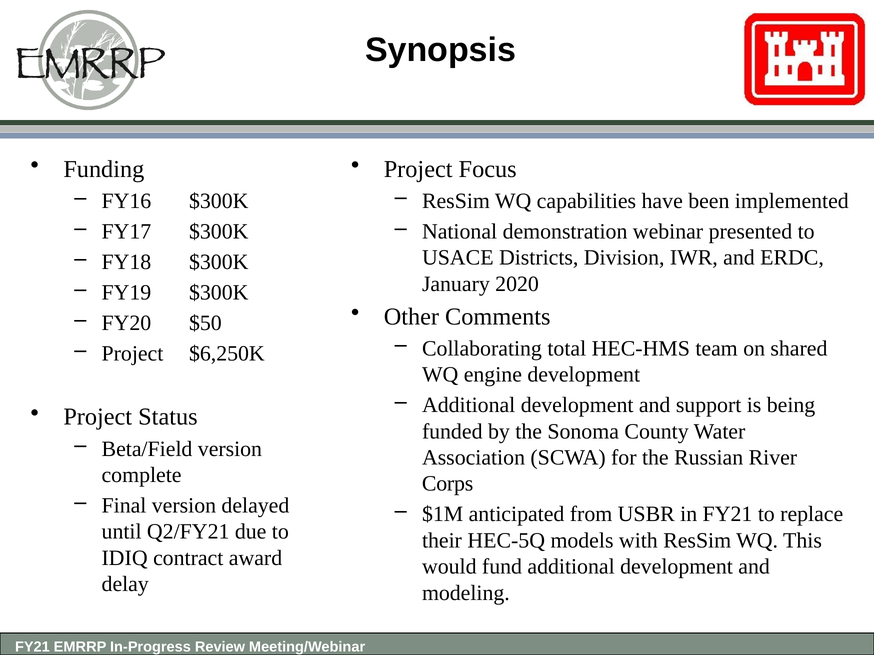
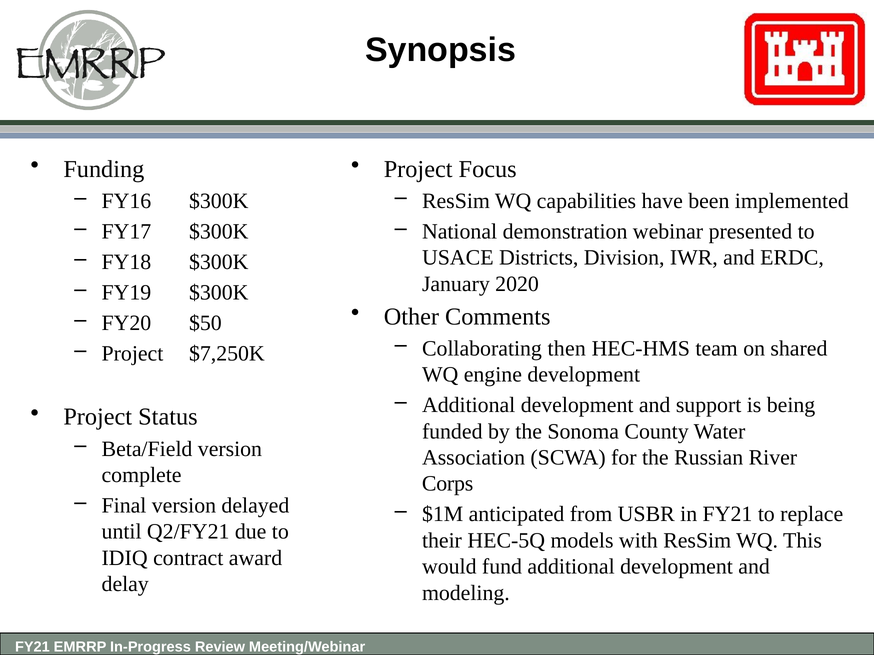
total: total -> then
$6,250K: $6,250K -> $7,250K
